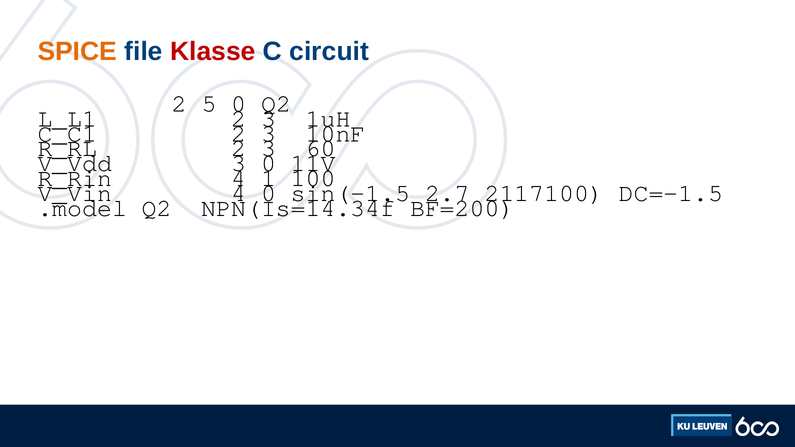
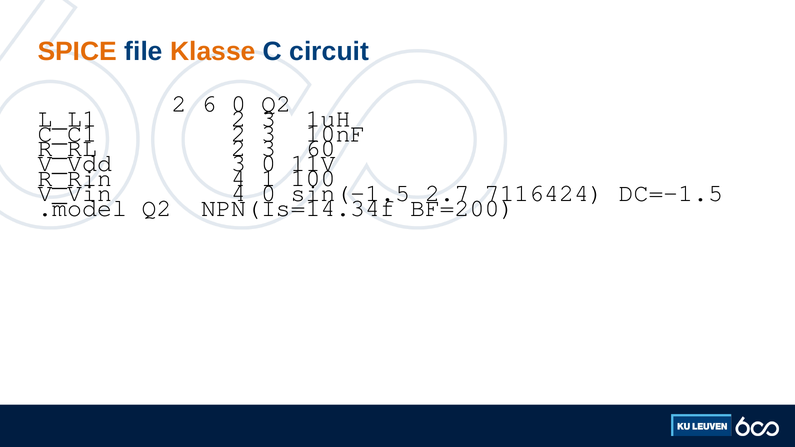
Klasse colour: red -> orange
5: 5 -> 6
2117100: 2117100 -> 7116424
